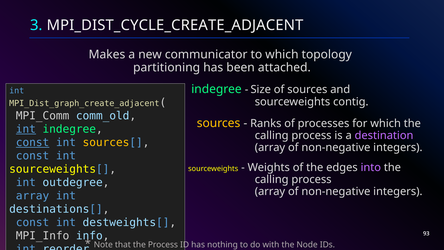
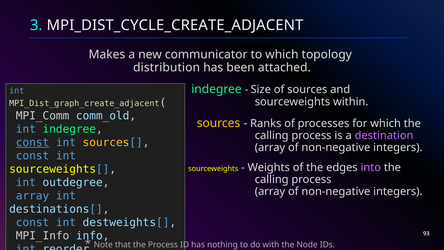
partitioning: partitioning -> distribution
contig: contig -> within
int at (26, 129) underline: present -> none
